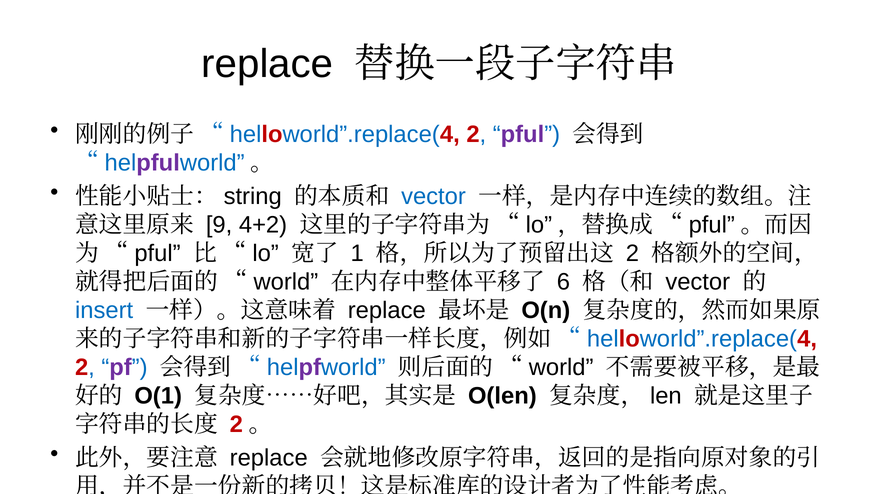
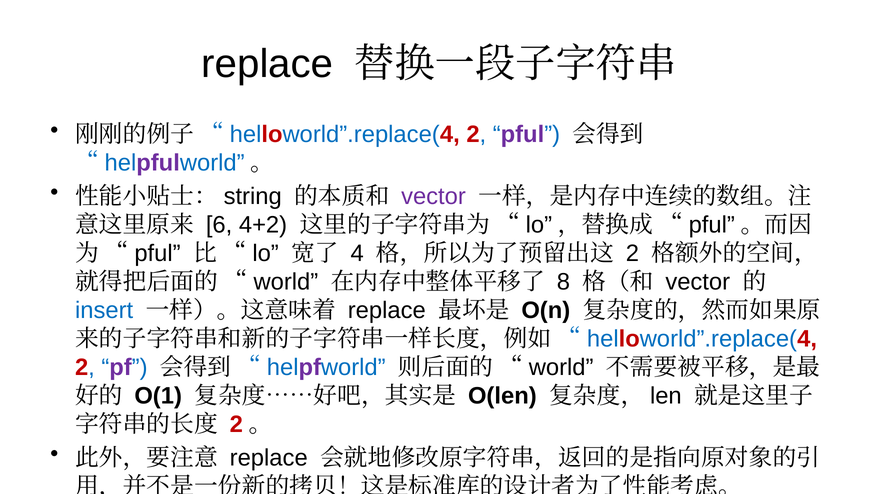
vector at (433, 196) colour: blue -> purple
9: 9 -> 6
1: 1 -> 4
6: 6 -> 8
